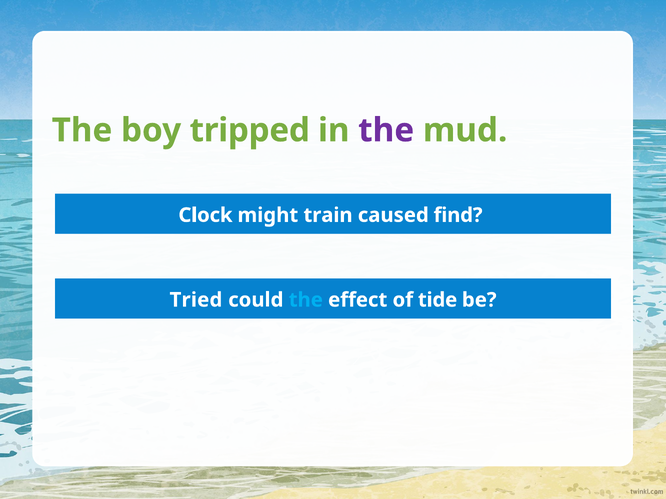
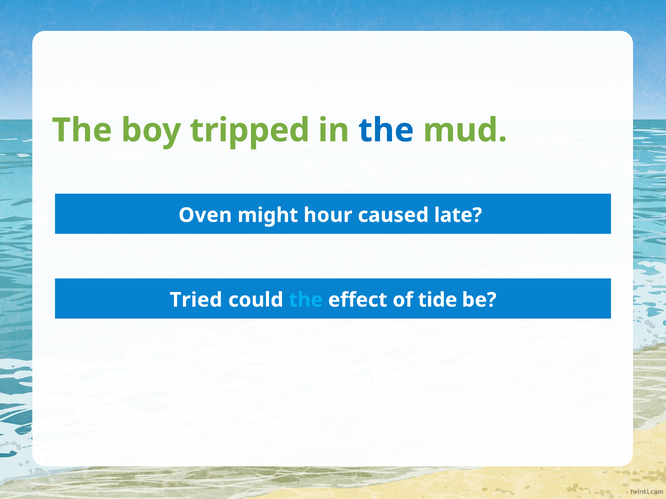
the at (386, 130) colour: purple -> blue
Clock: Clock -> Oven
train: train -> hour
find: find -> late
